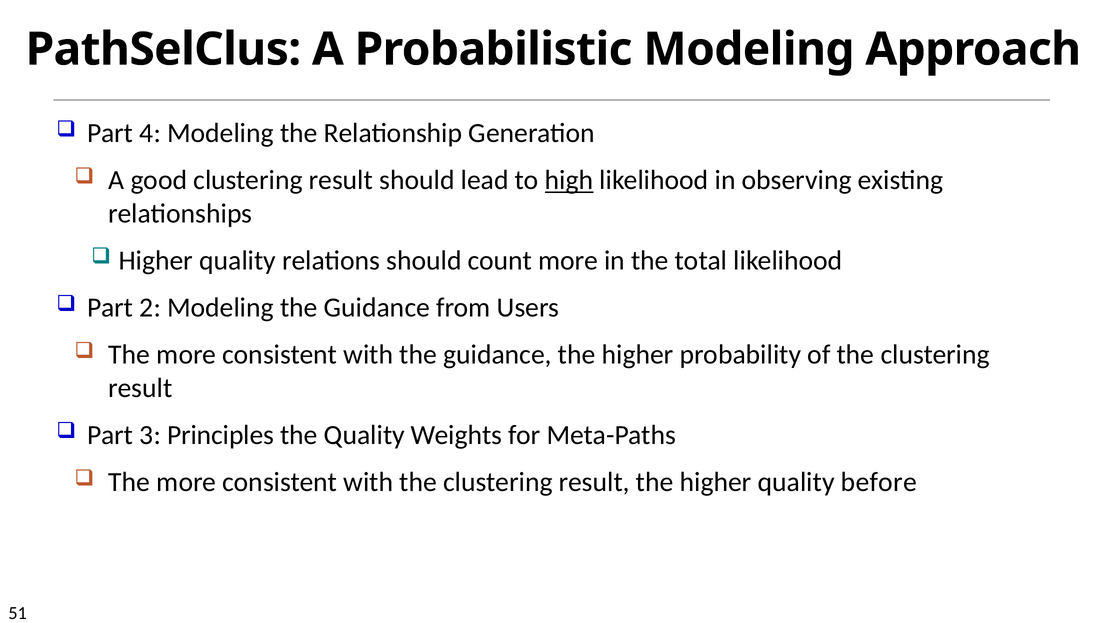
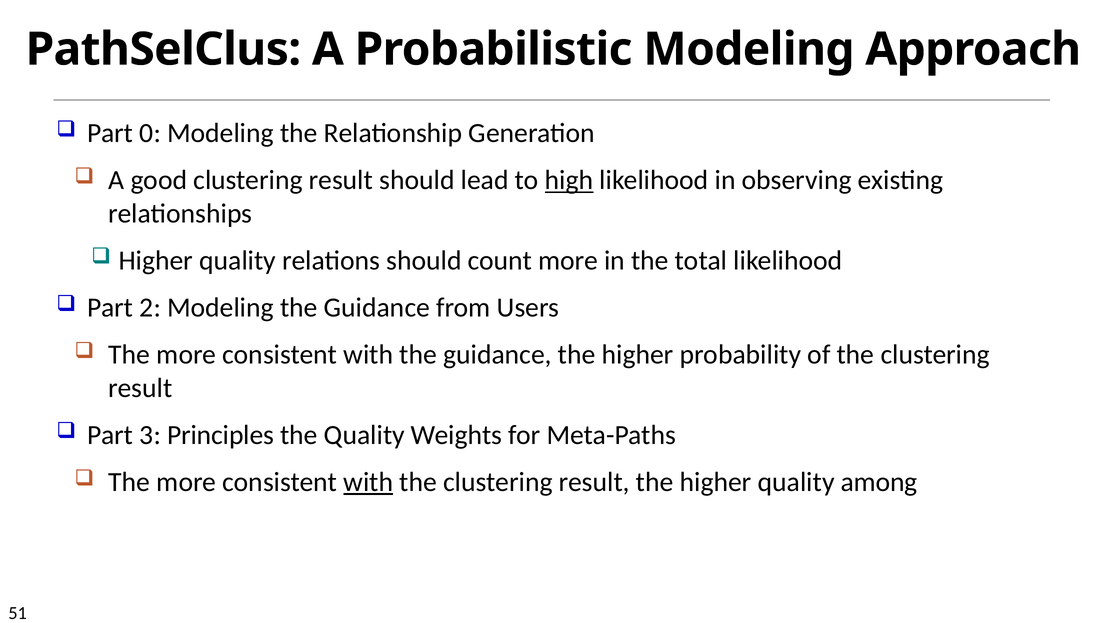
4: 4 -> 0
with at (368, 482) underline: none -> present
before: before -> among
